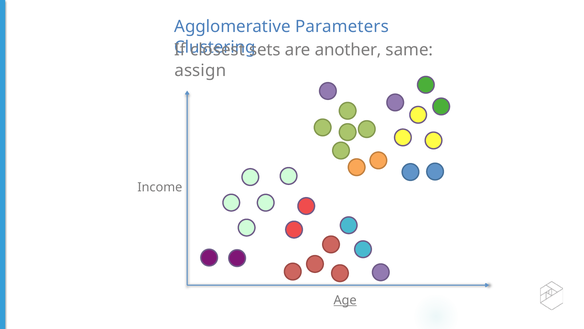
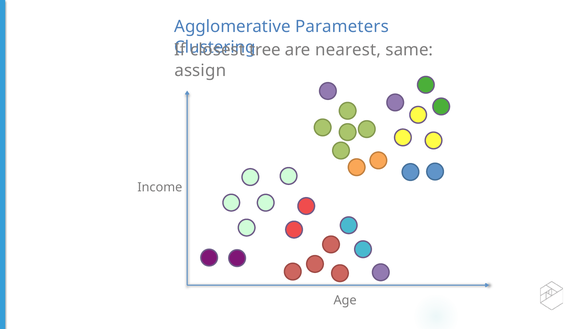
sets: sets -> tree
another: another -> nearest
Age underline: present -> none
